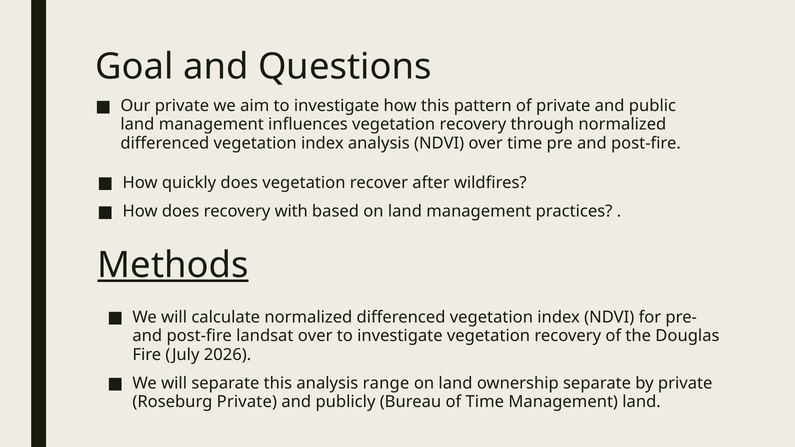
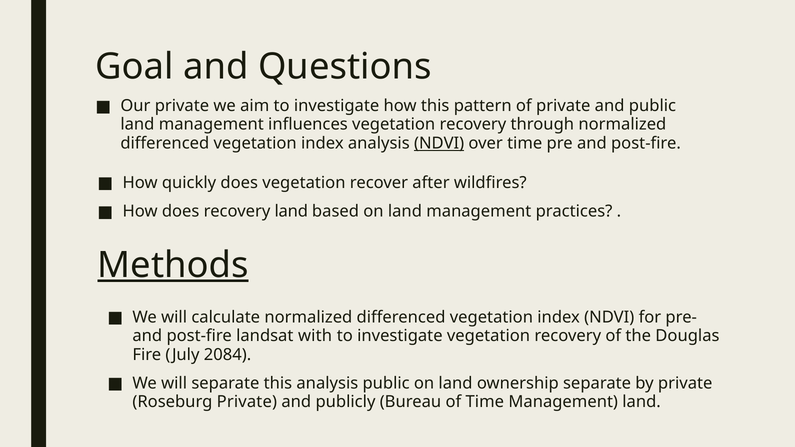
NDVI at (439, 143) underline: none -> present
recovery with: with -> land
landsat over: over -> with
2026: 2026 -> 2084
analysis range: range -> public
